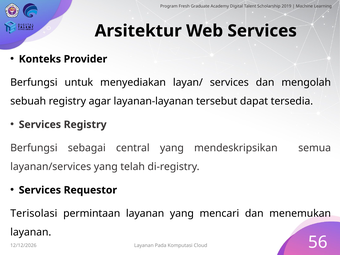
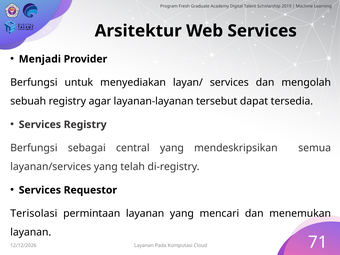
Konteks: Konteks -> Menjadi
56: 56 -> 71
